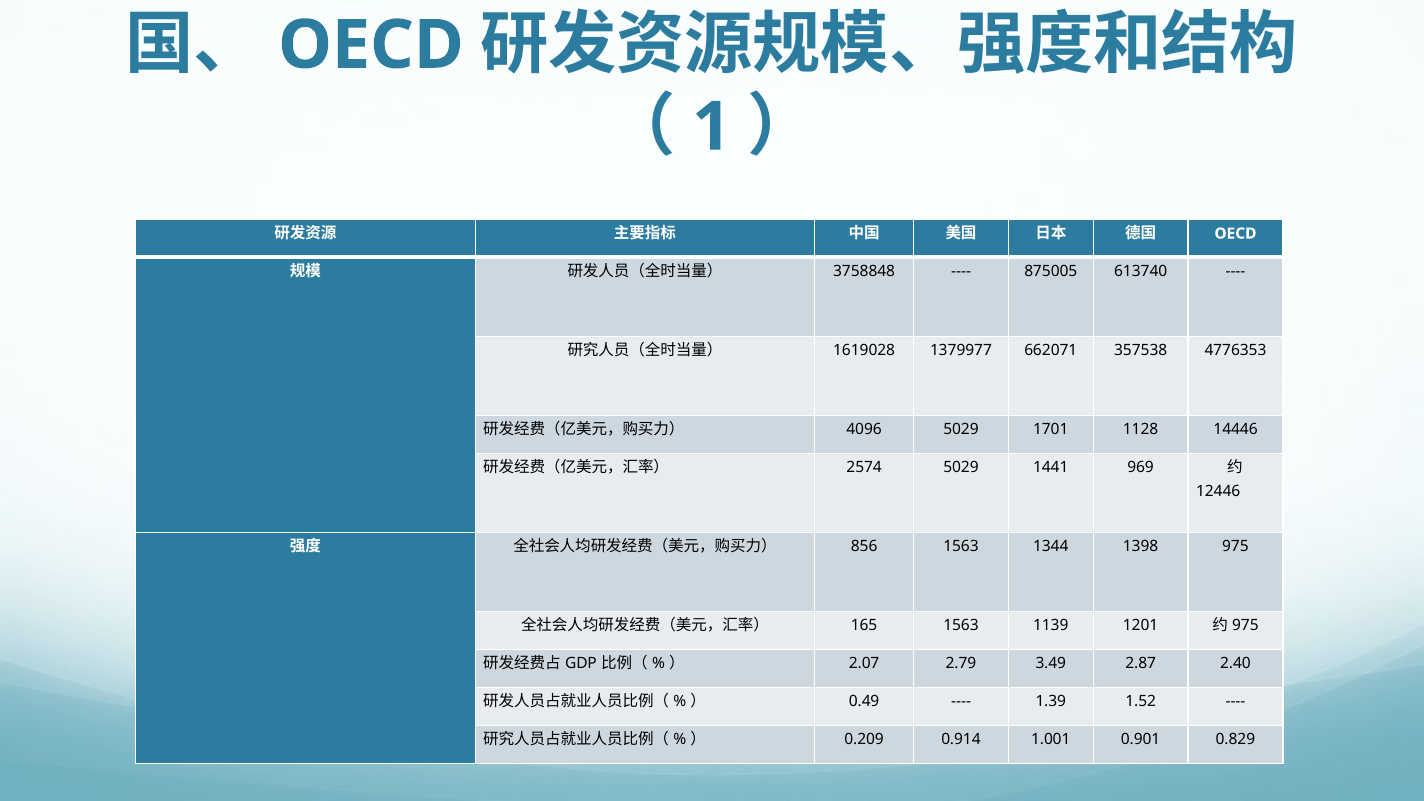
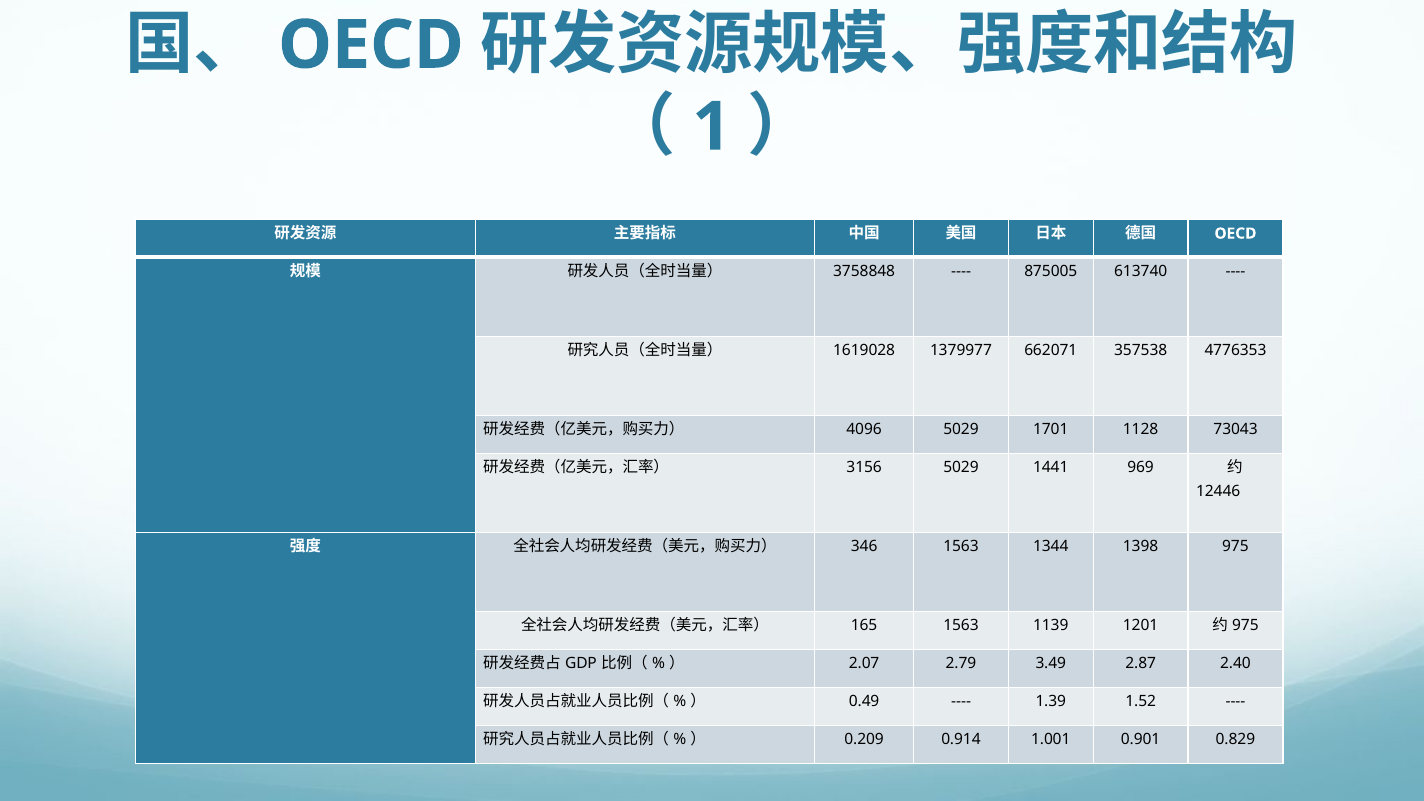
14446: 14446 -> 73043
2574: 2574 -> 3156
856: 856 -> 346
